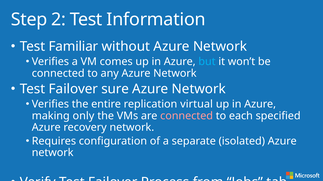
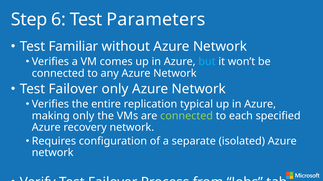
2: 2 -> 6
Information: Information -> Parameters
Failover sure: sure -> only
virtual: virtual -> typical
connected at (187, 116) colour: pink -> light green
